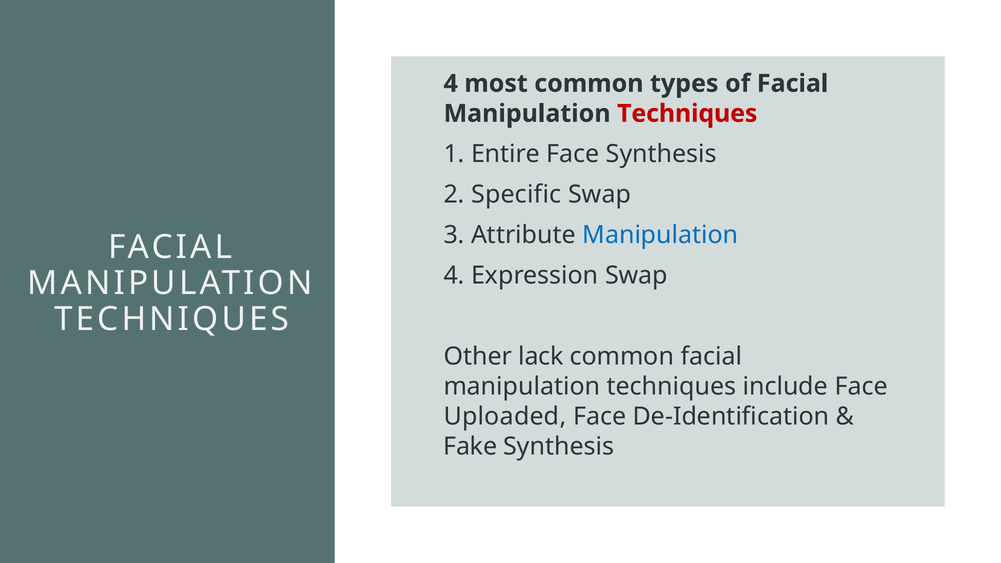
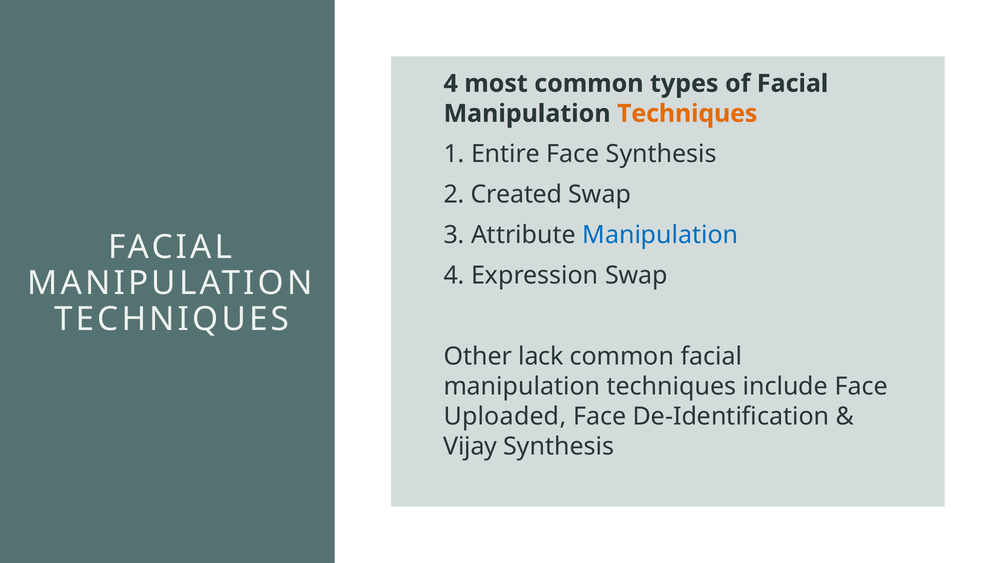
Techniques at (687, 114) colour: red -> orange
Specific: Specific -> Created
Fake: Fake -> Vijay
